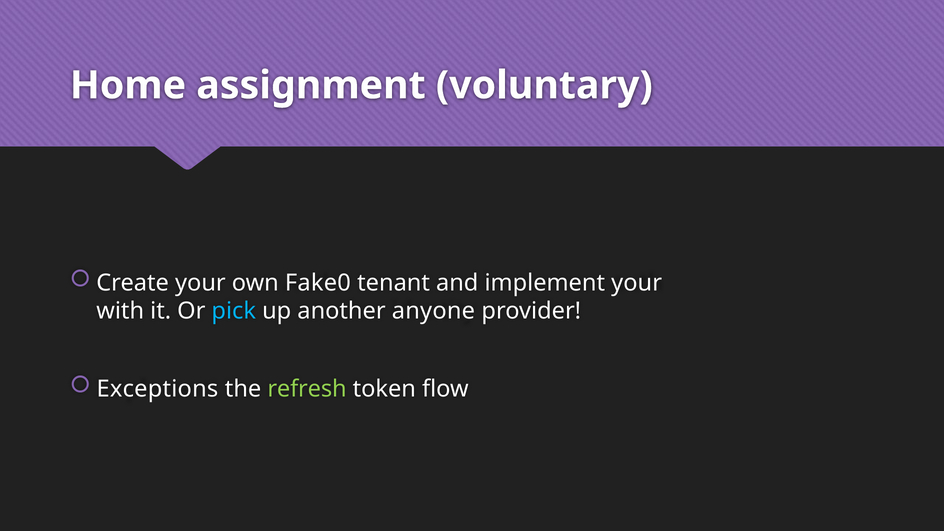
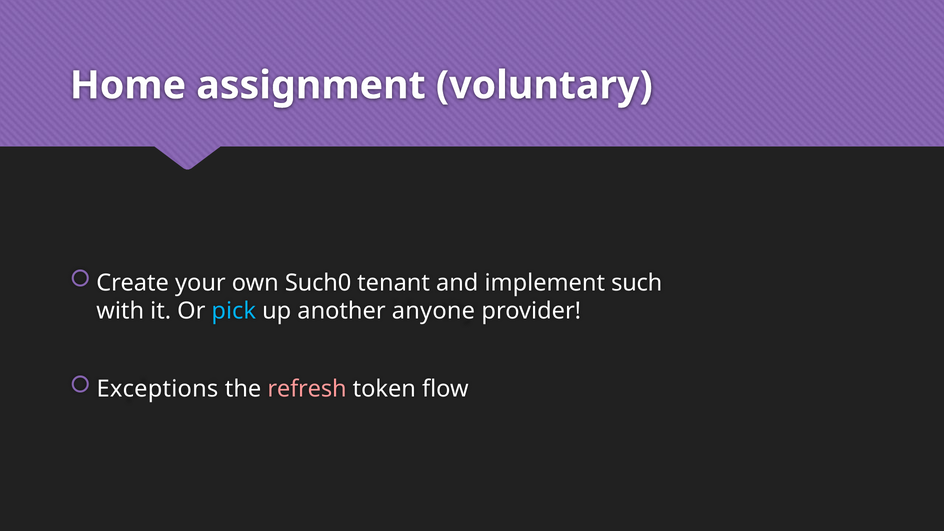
Fake0: Fake0 -> Such0
implement your: your -> such
refresh colour: light green -> pink
